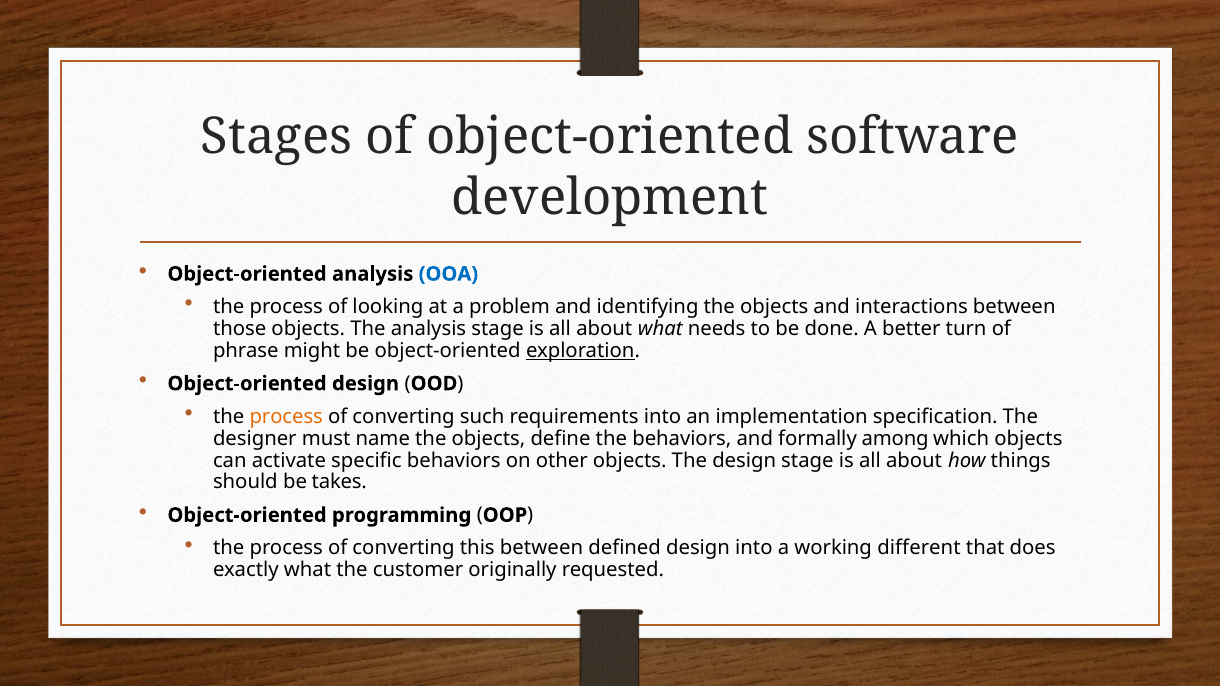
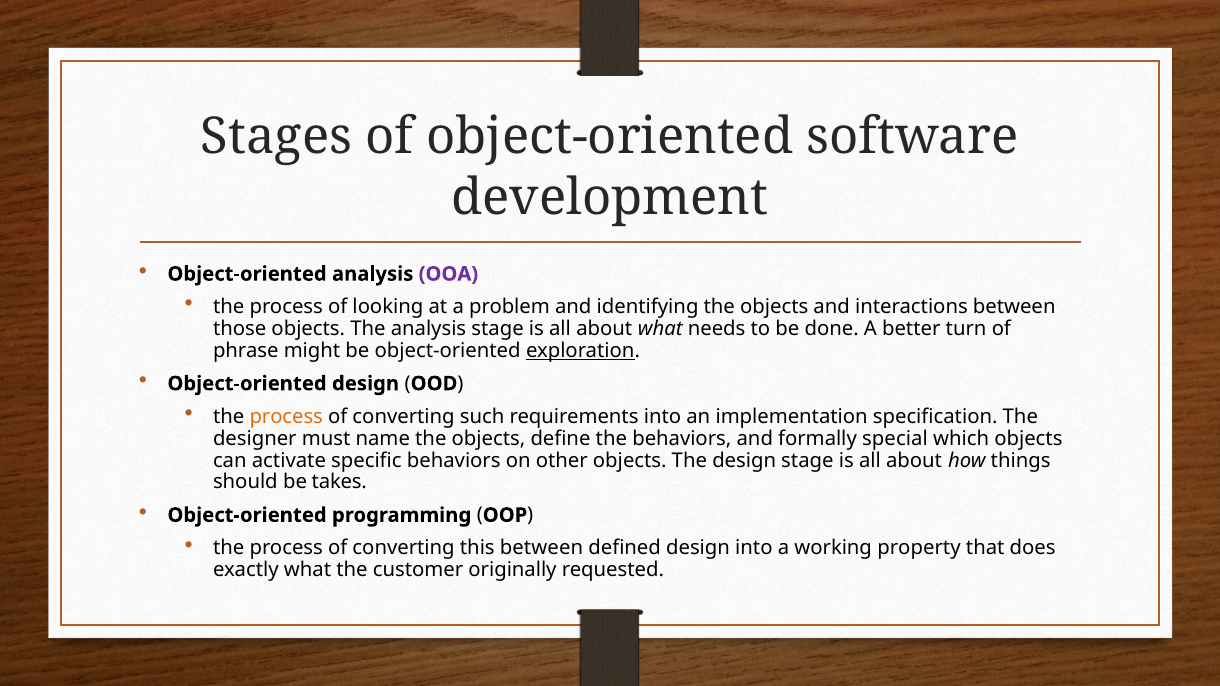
OOA colour: blue -> purple
among: among -> special
different: different -> property
